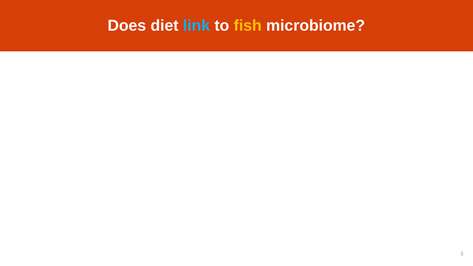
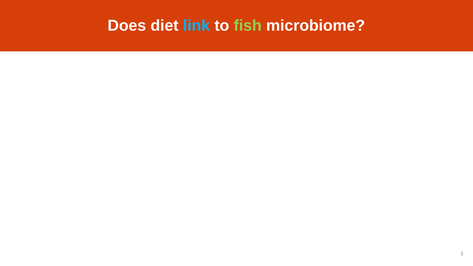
fish colour: yellow -> light green
